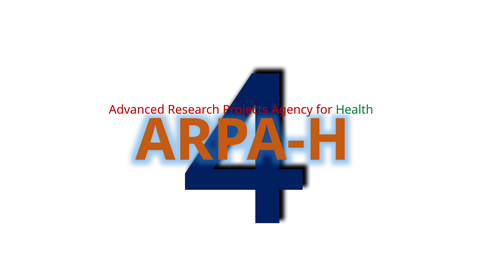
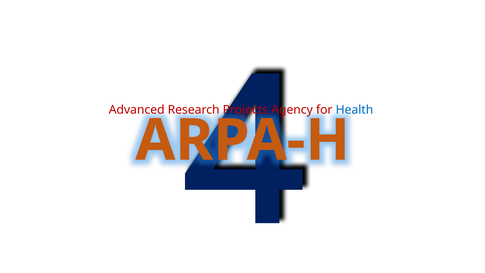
Health colour: green -> blue
